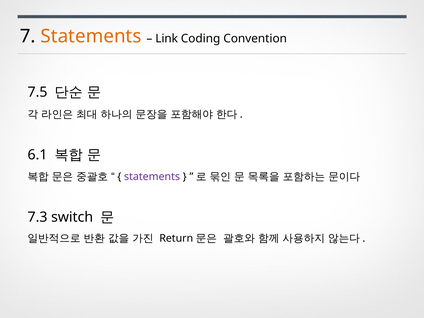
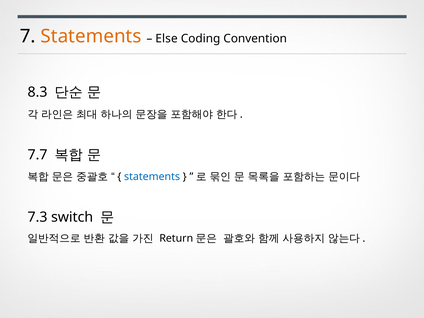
Link: Link -> Else
7.5: 7.5 -> 8.3
6.1: 6.1 -> 7.7
statements at (152, 177) colour: purple -> blue
